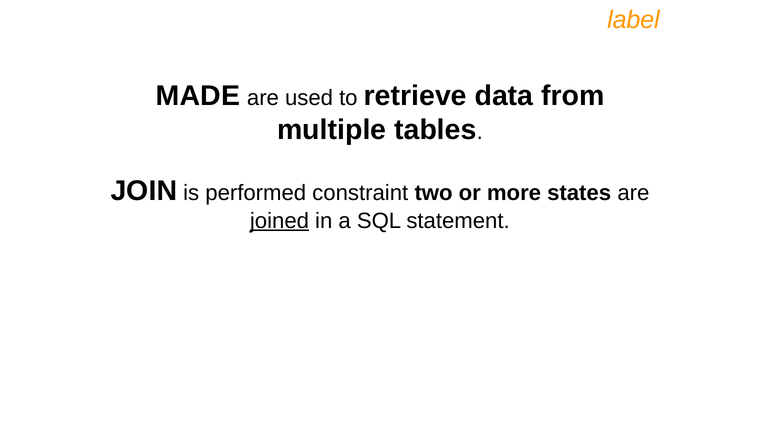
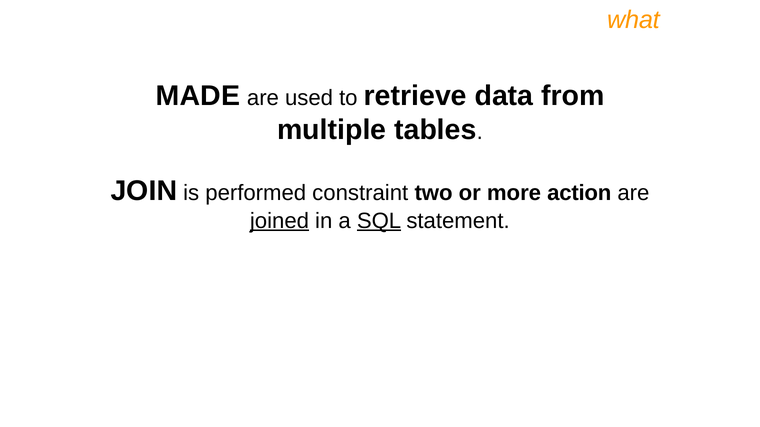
label: label -> what
states: states -> action
SQL underline: none -> present
